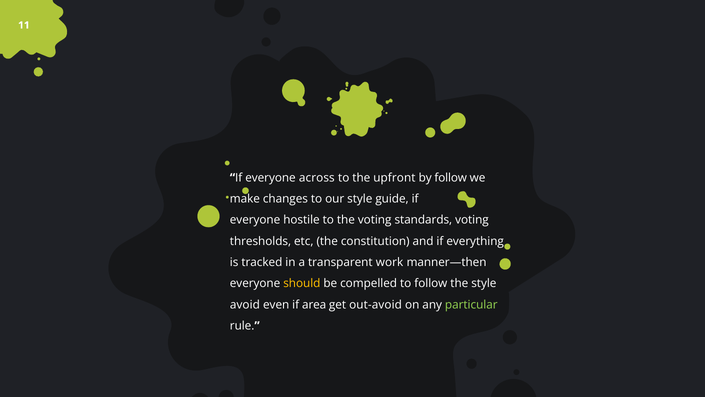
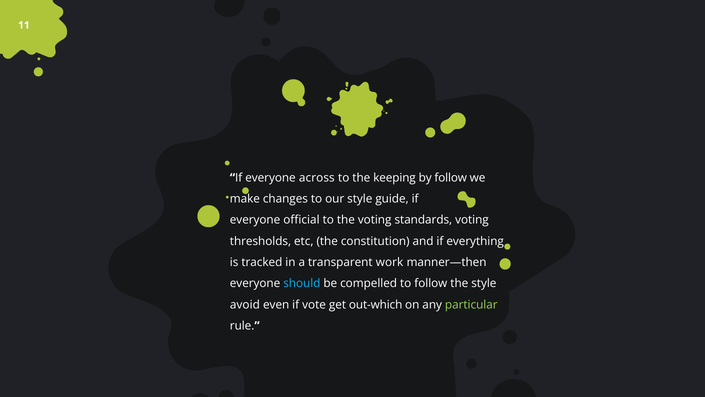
upfront: upfront -> keeping
hostile: hostile -> official
should colour: yellow -> light blue
area: area -> vote
out-avoid: out-avoid -> out-which
